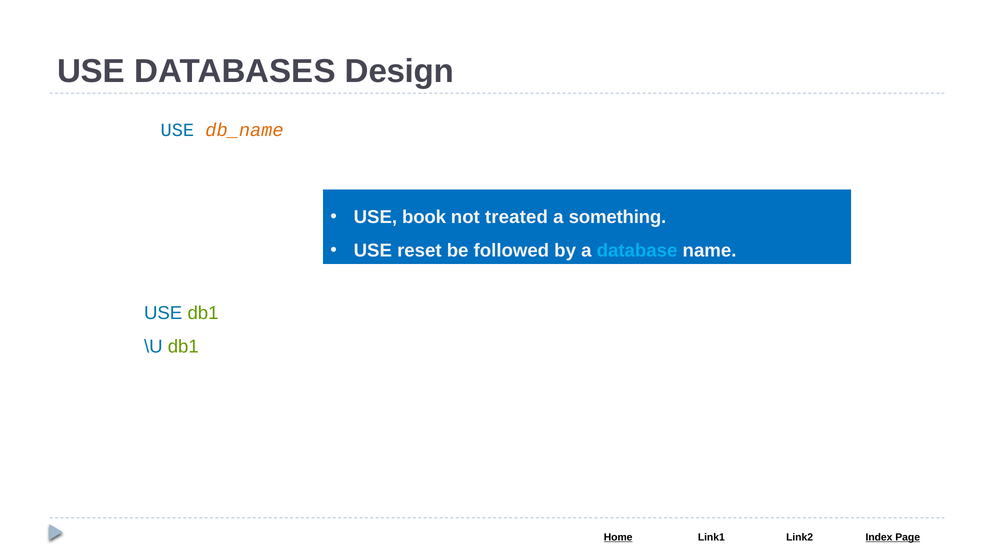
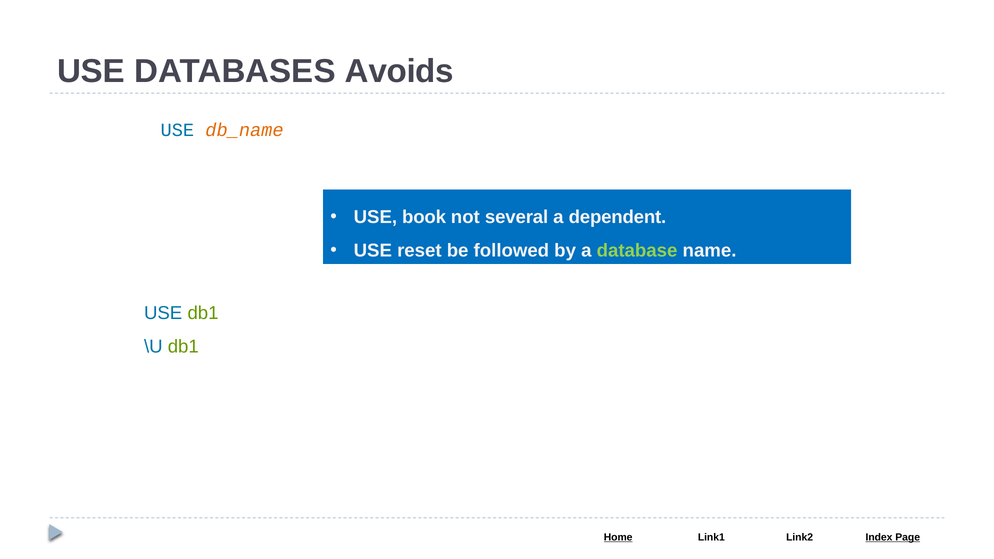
Design: Design -> Avoids
treated: treated -> several
something: something -> dependent
database colour: light blue -> light green
